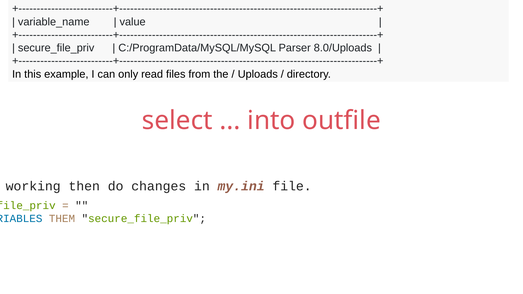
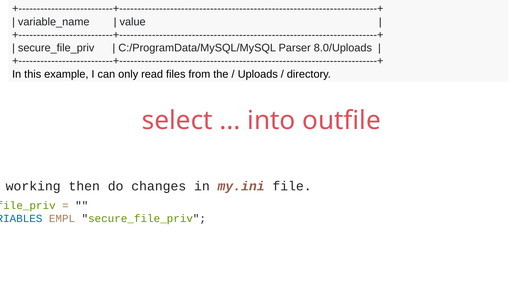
THEM: THEM -> EMPL
